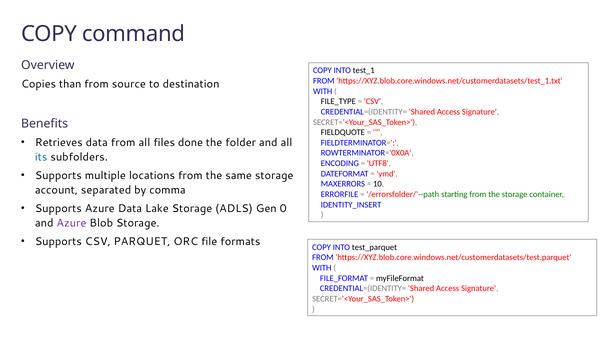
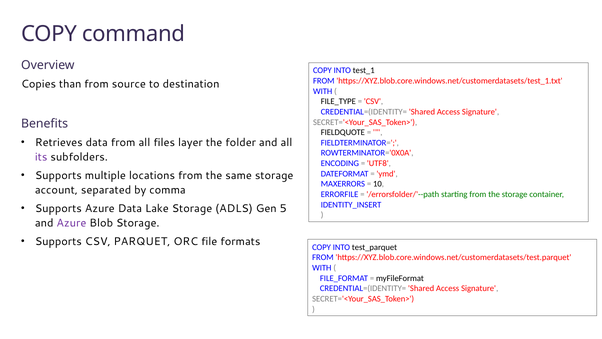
done: done -> layer
its colour: blue -> purple
0: 0 -> 5
